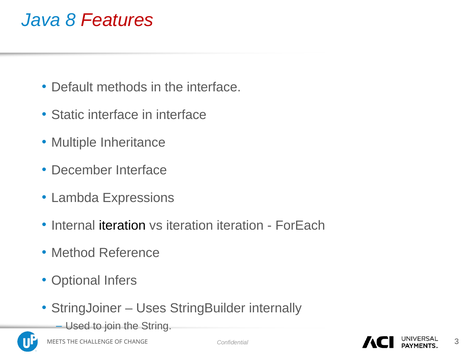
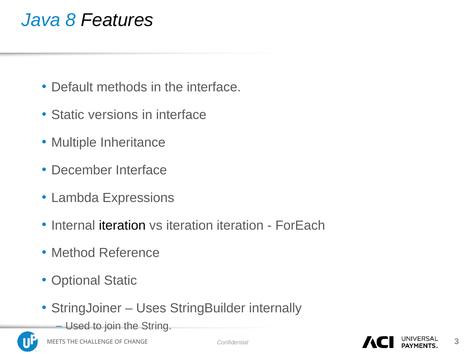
Features colour: red -> black
Static interface: interface -> versions
Optional Infers: Infers -> Static
